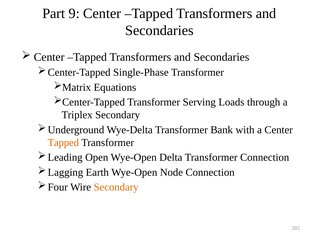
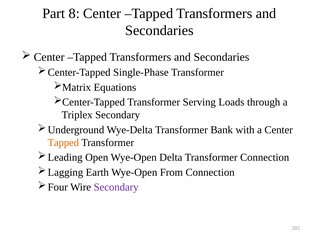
9: 9 -> 8
Node: Node -> From
Secondary at (116, 187) colour: orange -> purple
